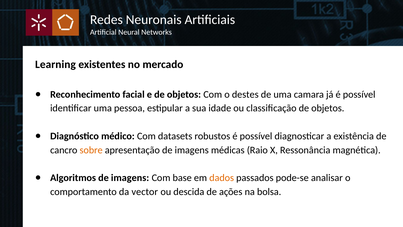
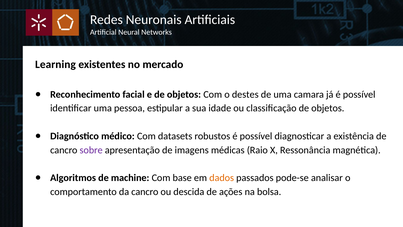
sobre colour: orange -> purple
Algoritmos de imagens: imagens -> machine
da vector: vector -> cancro
